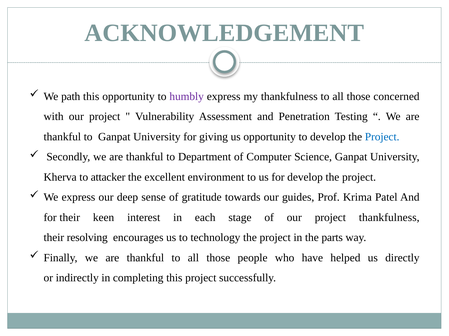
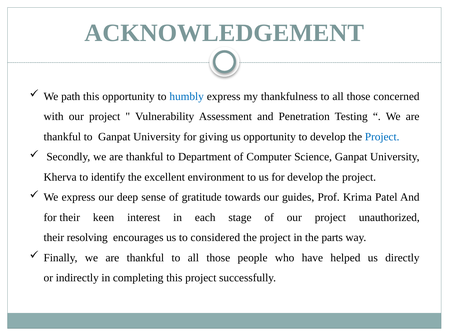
humbly colour: purple -> blue
attacker: attacker -> identify
project thankfulness: thankfulness -> unauthorized
technology: technology -> considered
